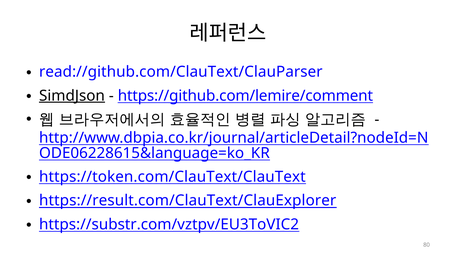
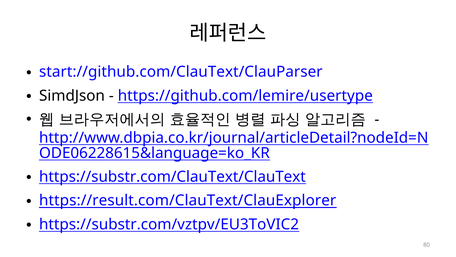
read://github.com/ClauText/ClauParser: read://github.com/ClauText/ClauParser -> start://github.com/ClauText/ClauParser
SimdJson underline: present -> none
https://github.com/lemire/comment: https://github.com/lemire/comment -> https://github.com/lemire/usertype
https://token.com/ClauText/ClauText: https://token.com/ClauText/ClauText -> https://substr.com/ClauText/ClauText
